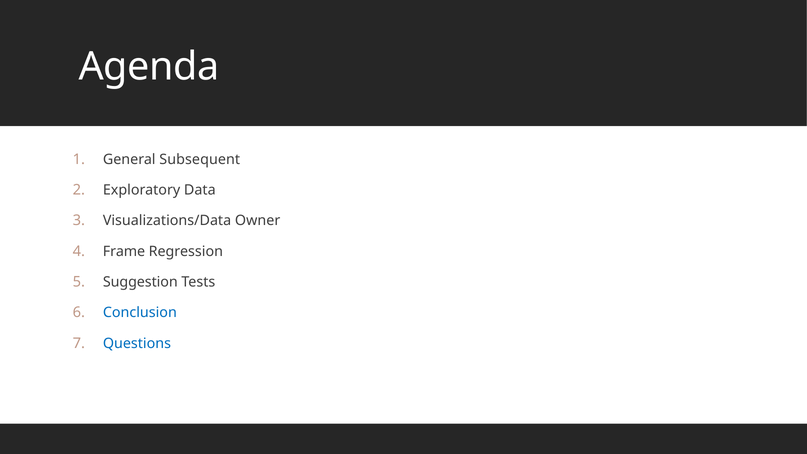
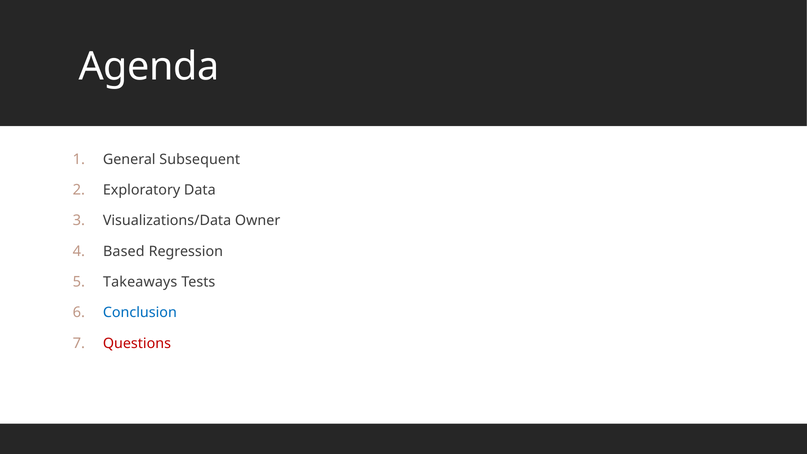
Frame: Frame -> Based
Suggestion: Suggestion -> Takeaways
Questions colour: blue -> red
